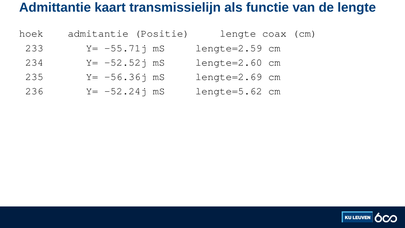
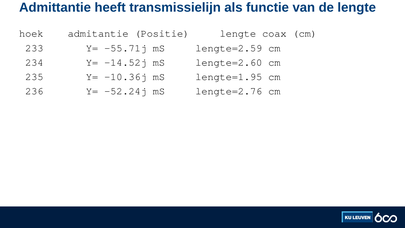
kaart: kaart -> heeft
-52.52j: -52.52j -> -14.52j
-56.36j: -56.36j -> -10.36j
lengte=2.69: lengte=2.69 -> lengte=1.95
lengte=5.62: lengte=5.62 -> lengte=2.76
